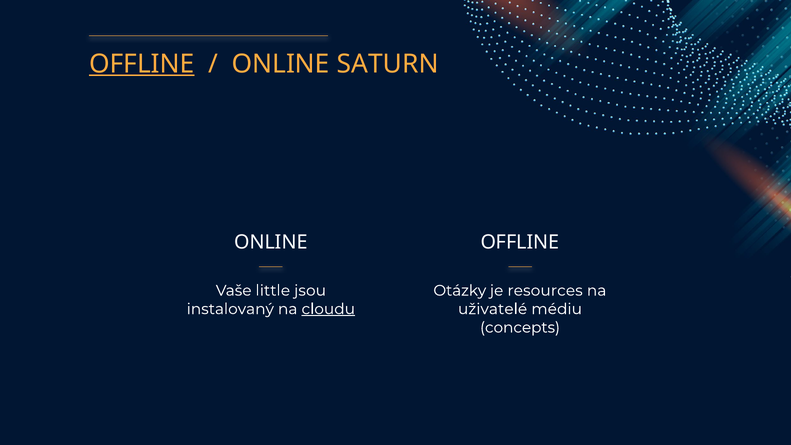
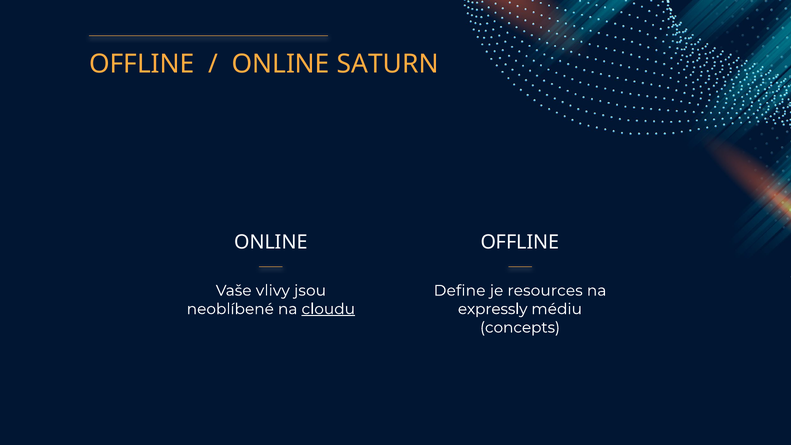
OFFLINE at (142, 64) underline: present -> none
little: little -> vlivy
Otázky: Otázky -> Define
instalovaný: instalovaný -> neoblíbené
uživatelé: uživatelé -> expressly
